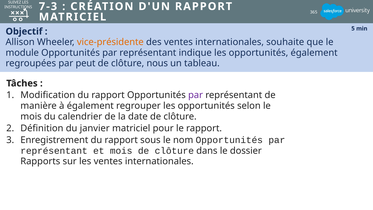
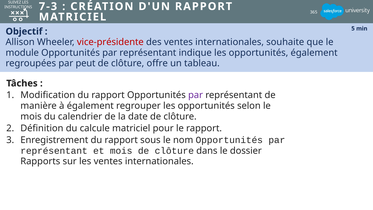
vice-présidente colour: orange -> red
nous: nous -> offre
janvier: janvier -> calcule
